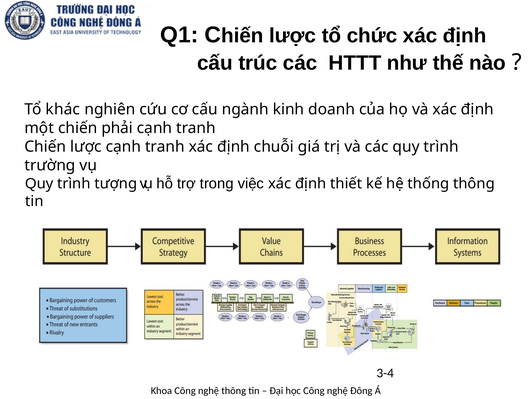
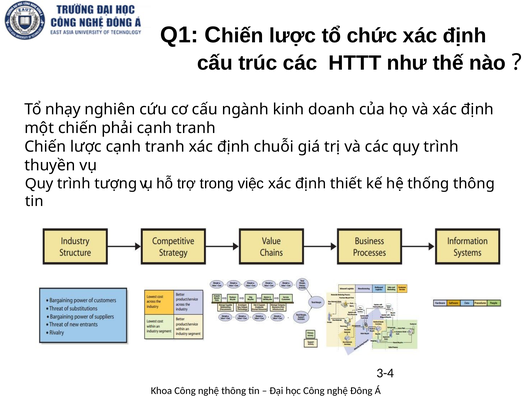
khác: khác -> nhạy
trường: trường -> thuyền
